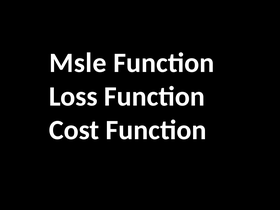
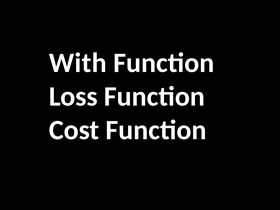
Msle: Msle -> With
